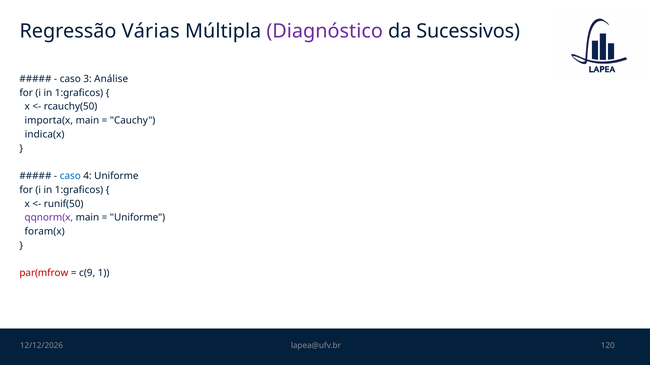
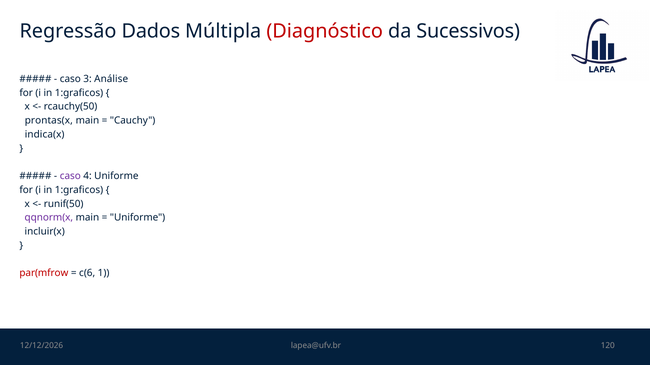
Várias: Várias -> Dados
Diagnóstico colour: purple -> red
importa(x: importa(x -> prontas(x
caso at (70, 176) colour: blue -> purple
foram(x: foram(x -> incluir(x
c(9: c(9 -> c(6
